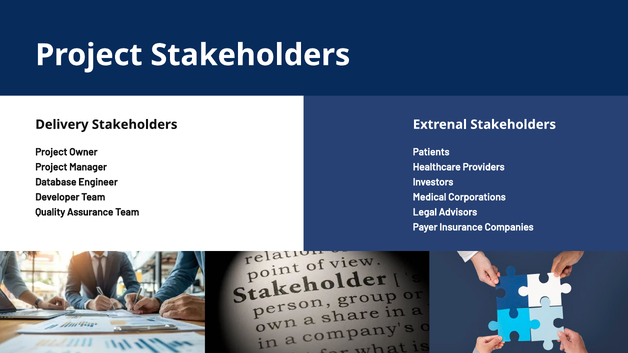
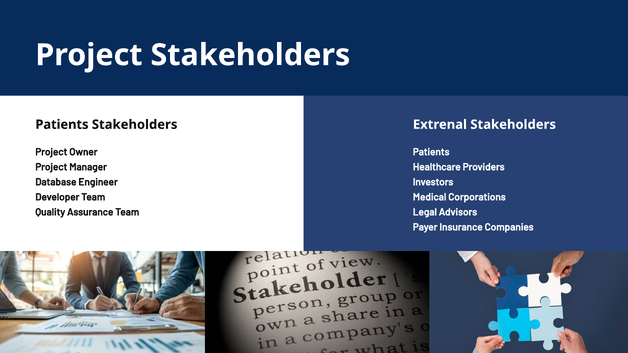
Delivery at (62, 125): Delivery -> Patients
